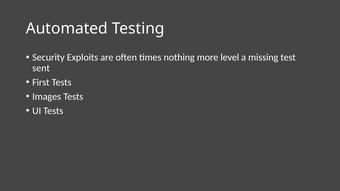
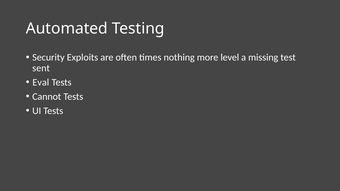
First: First -> Eval
Images: Images -> Cannot
